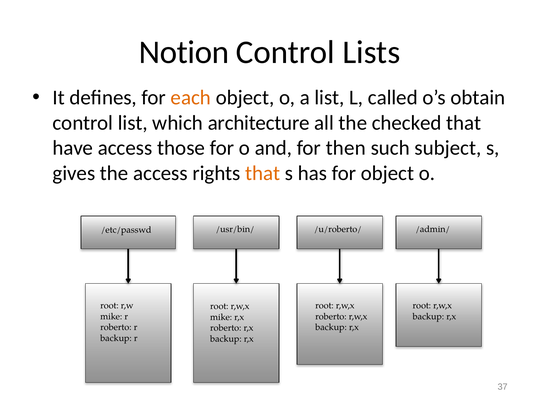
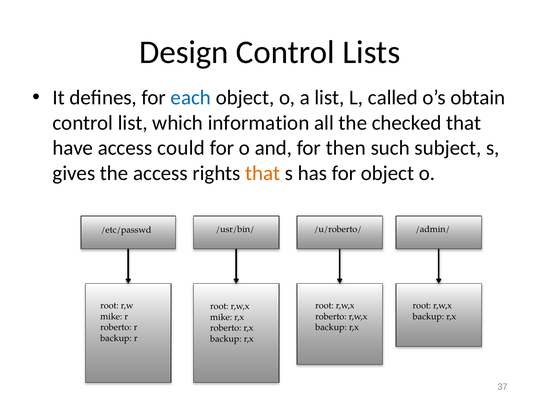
Notion: Notion -> Design
each colour: orange -> blue
architecture: architecture -> information
those: those -> could
